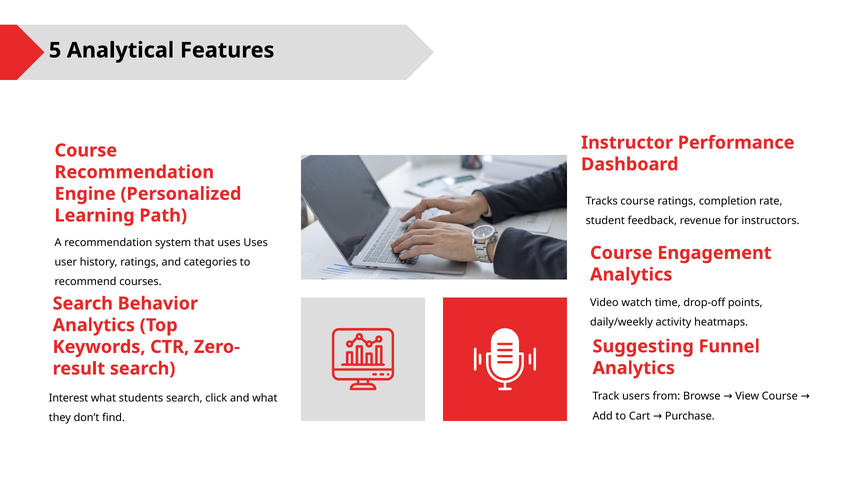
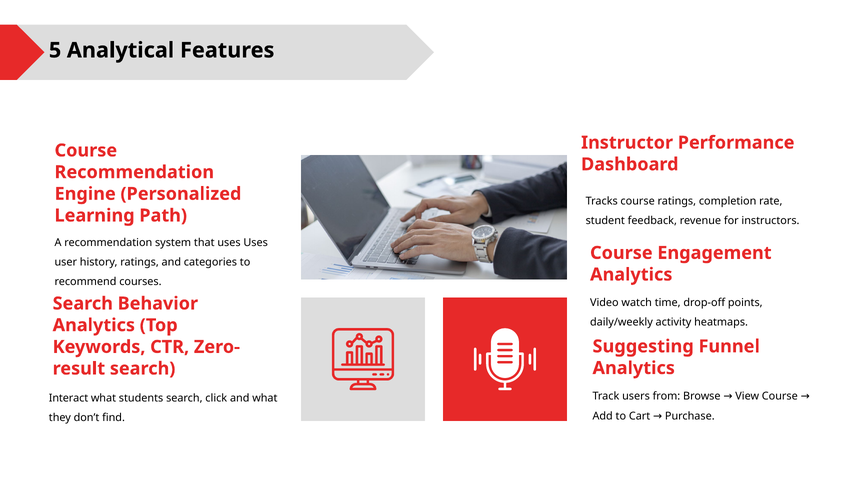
Interest: Interest -> Interact
